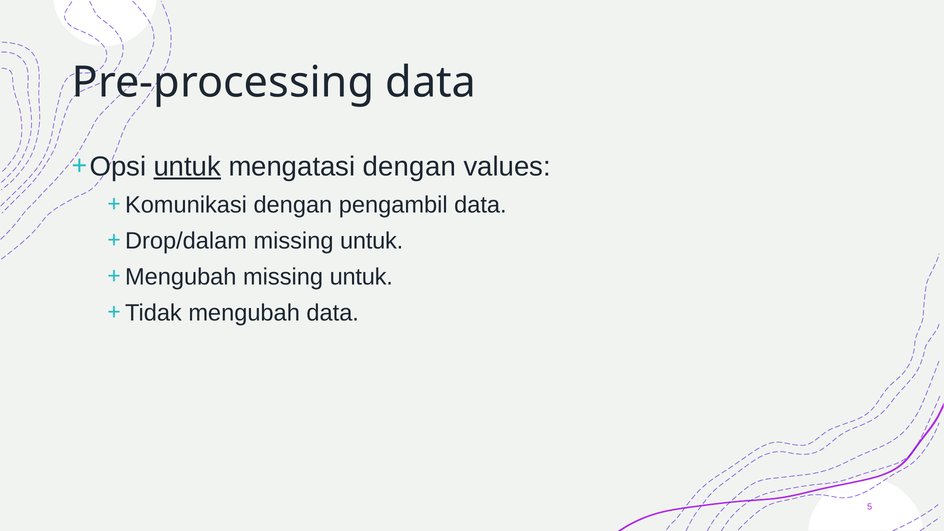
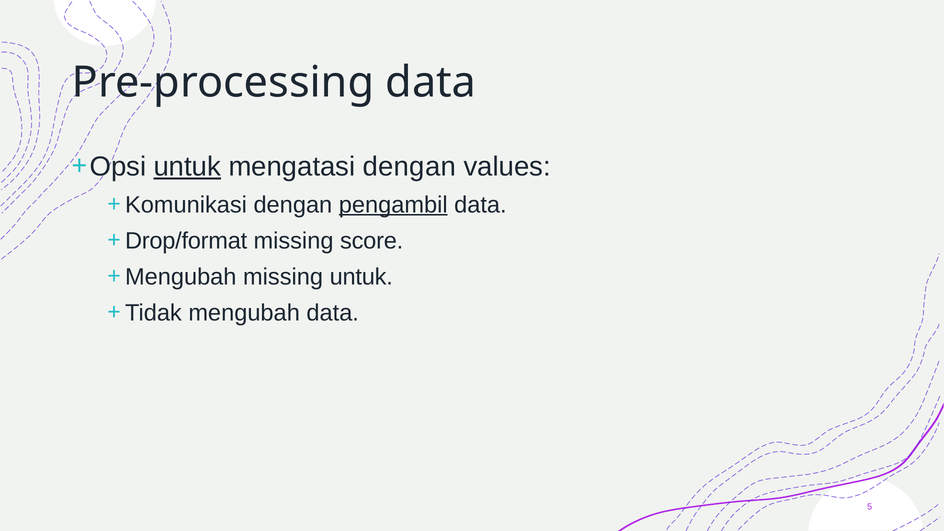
pengambil underline: none -> present
Drop/dalam: Drop/dalam -> Drop/format
untuk at (372, 241): untuk -> score
